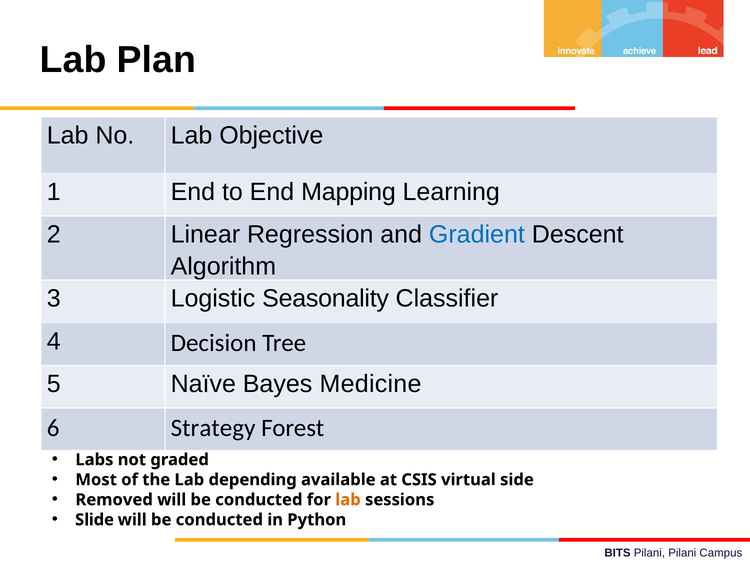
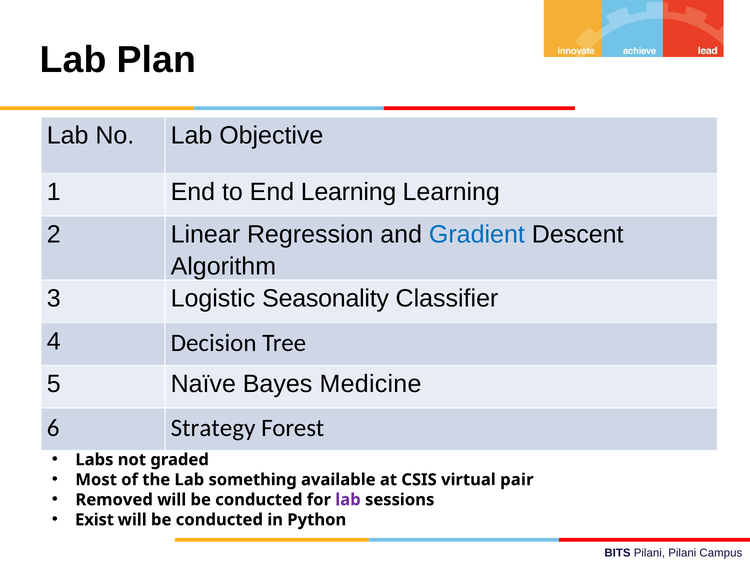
End Mapping: Mapping -> Learning
depending: depending -> something
side: side -> pair
lab at (348, 499) colour: orange -> purple
Slide: Slide -> Exist
